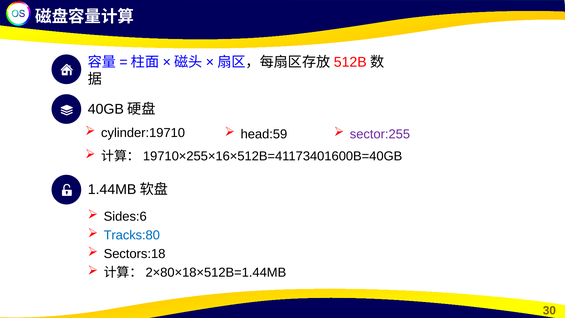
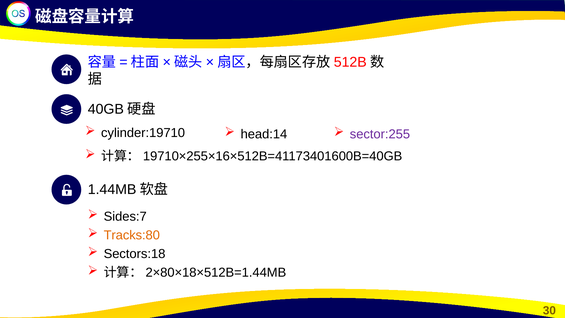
head:59: head:59 -> head:14
Sides:6: Sides:6 -> Sides:7
Tracks:80 colour: blue -> orange
